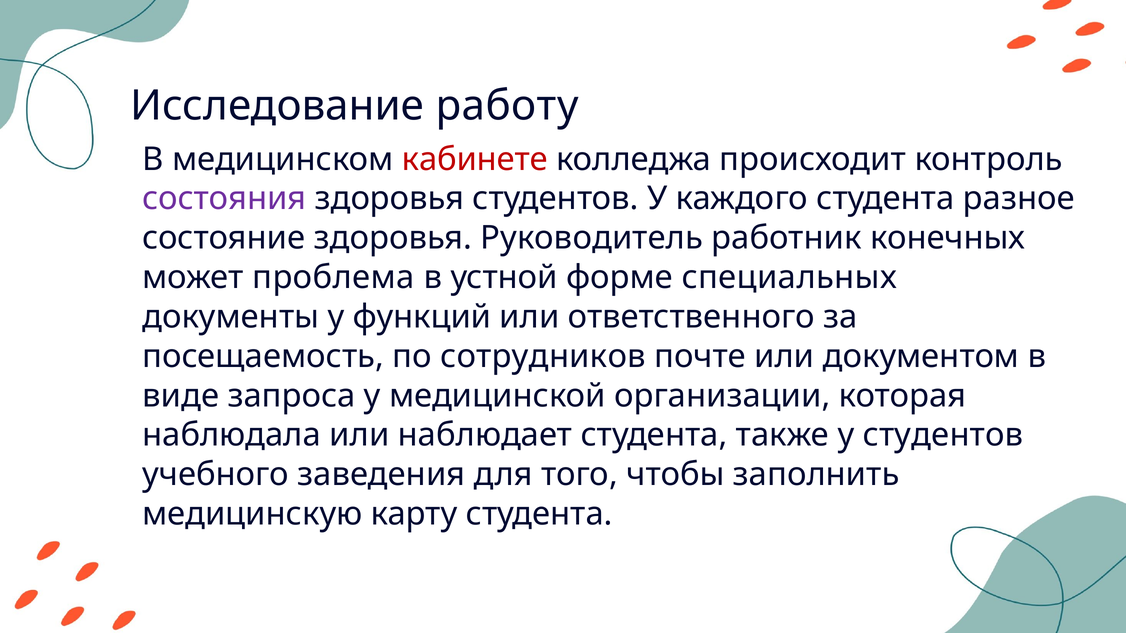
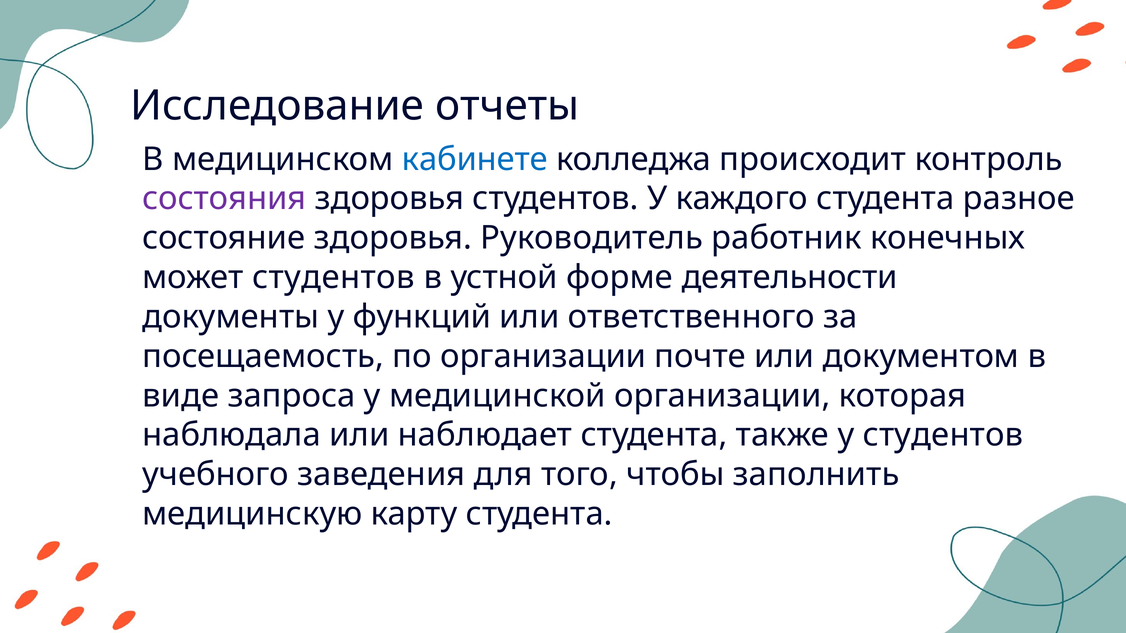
работу: работу -> отчеты
кабинете colour: red -> blue
может проблема: проблема -> студентов
специальных: специальных -> деятельности
по сотрудников: сотрудников -> организации
